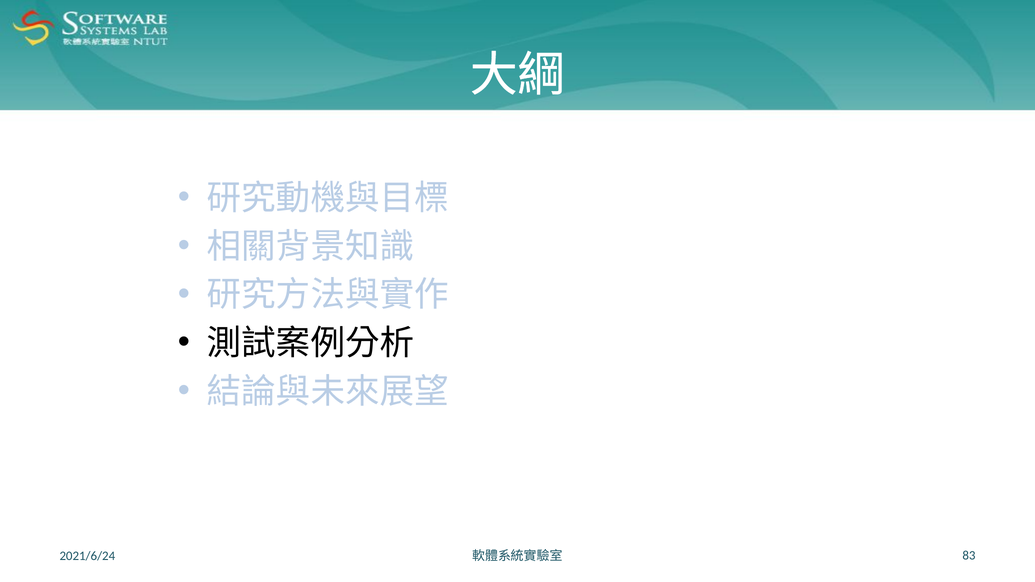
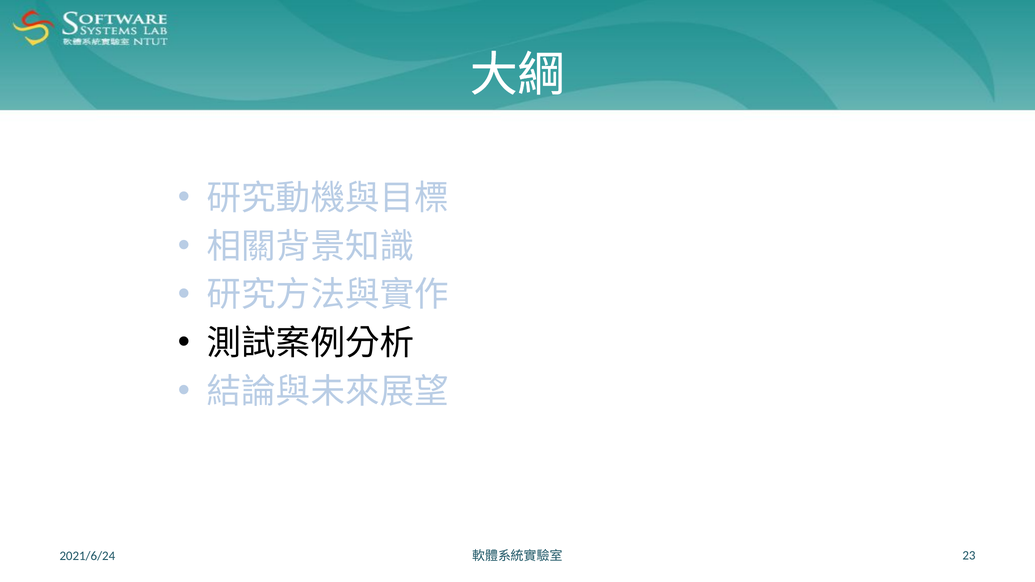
83: 83 -> 23
